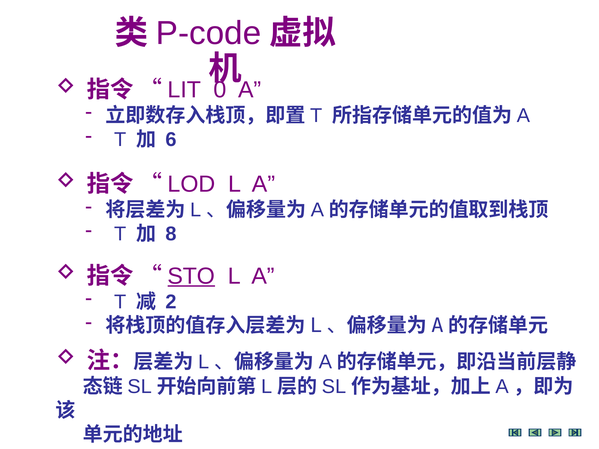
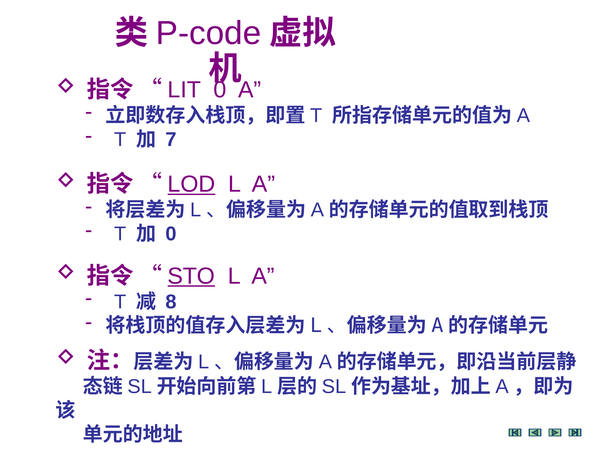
6: 6 -> 7
LOD underline: none -> present
8 at (171, 234): 8 -> 0
2: 2 -> 8
